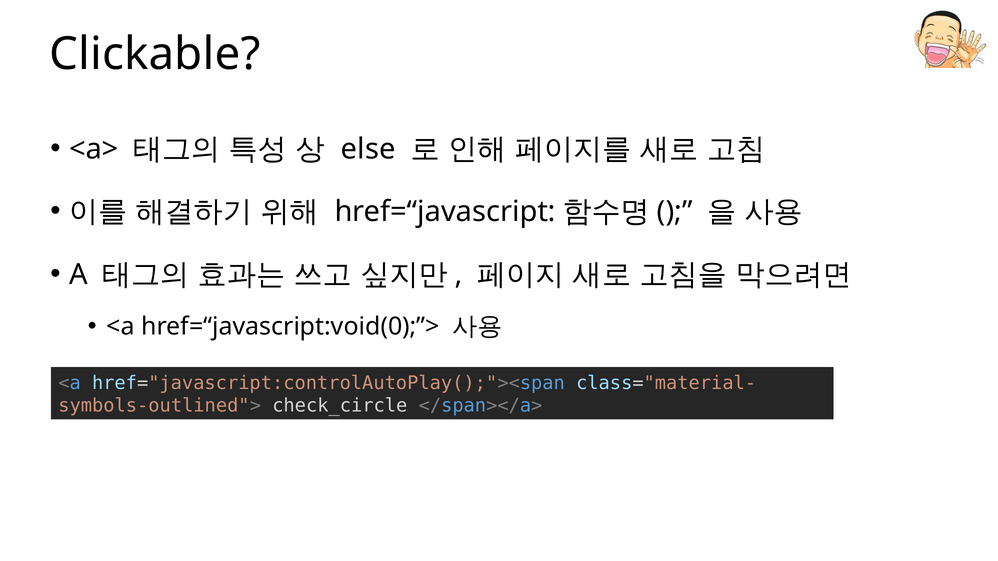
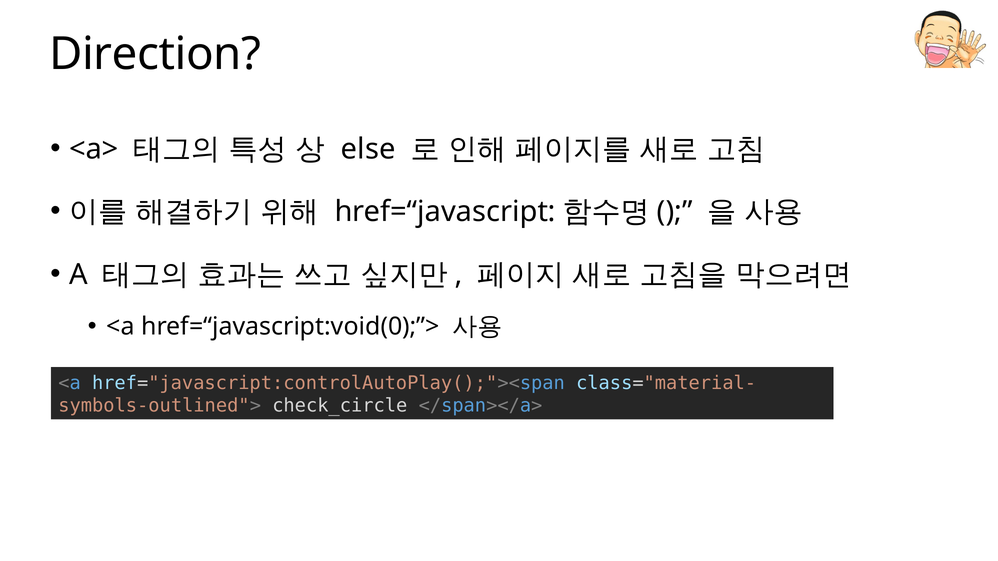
Clickable: Clickable -> Direction
